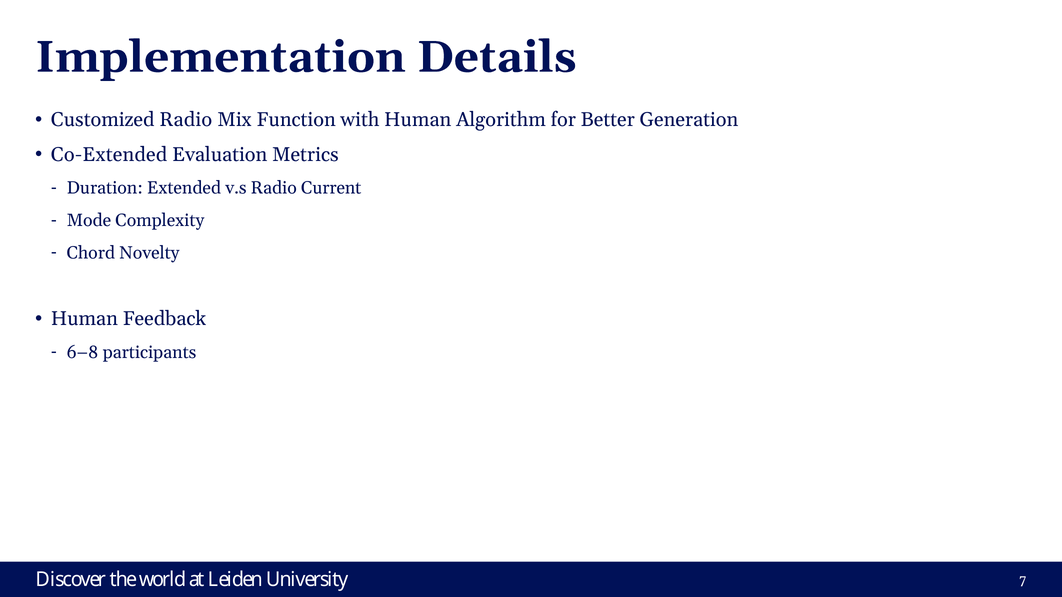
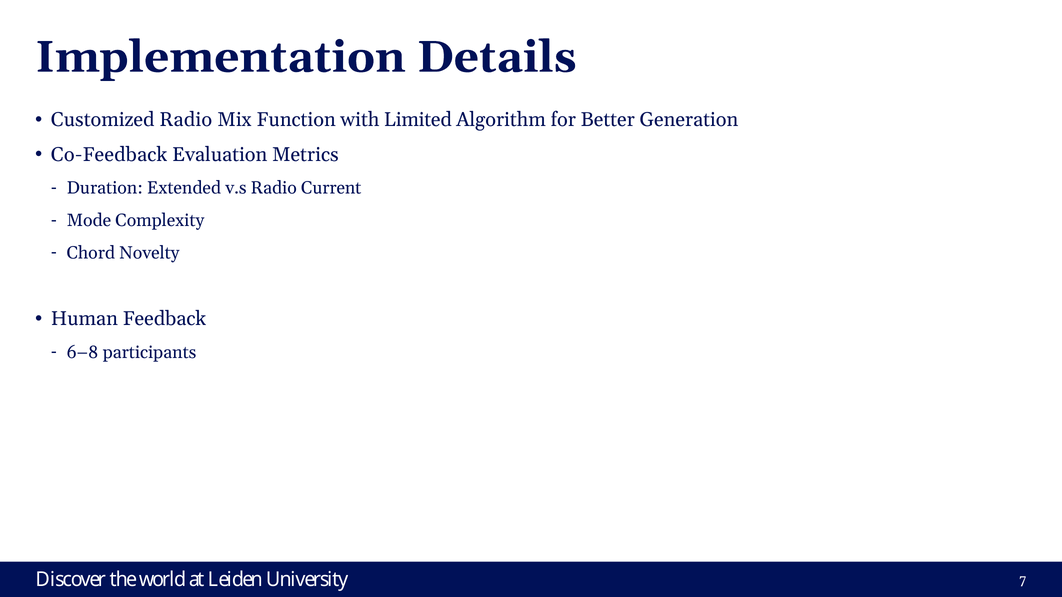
with Human: Human -> Limited
Co-Extended: Co-Extended -> Co-Feedback
